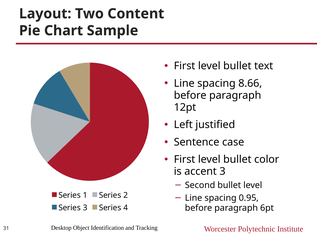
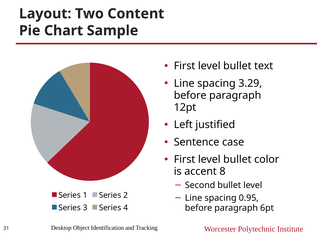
8.66: 8.66 -> 3.29
accent 3: 3 -> 8
